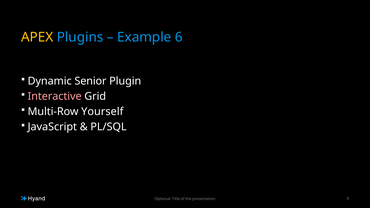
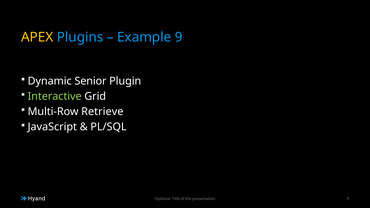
Example 6: 6 -> 9
Interactive colour: pink -> light green
Yourself: Yourself -> Retrieve
